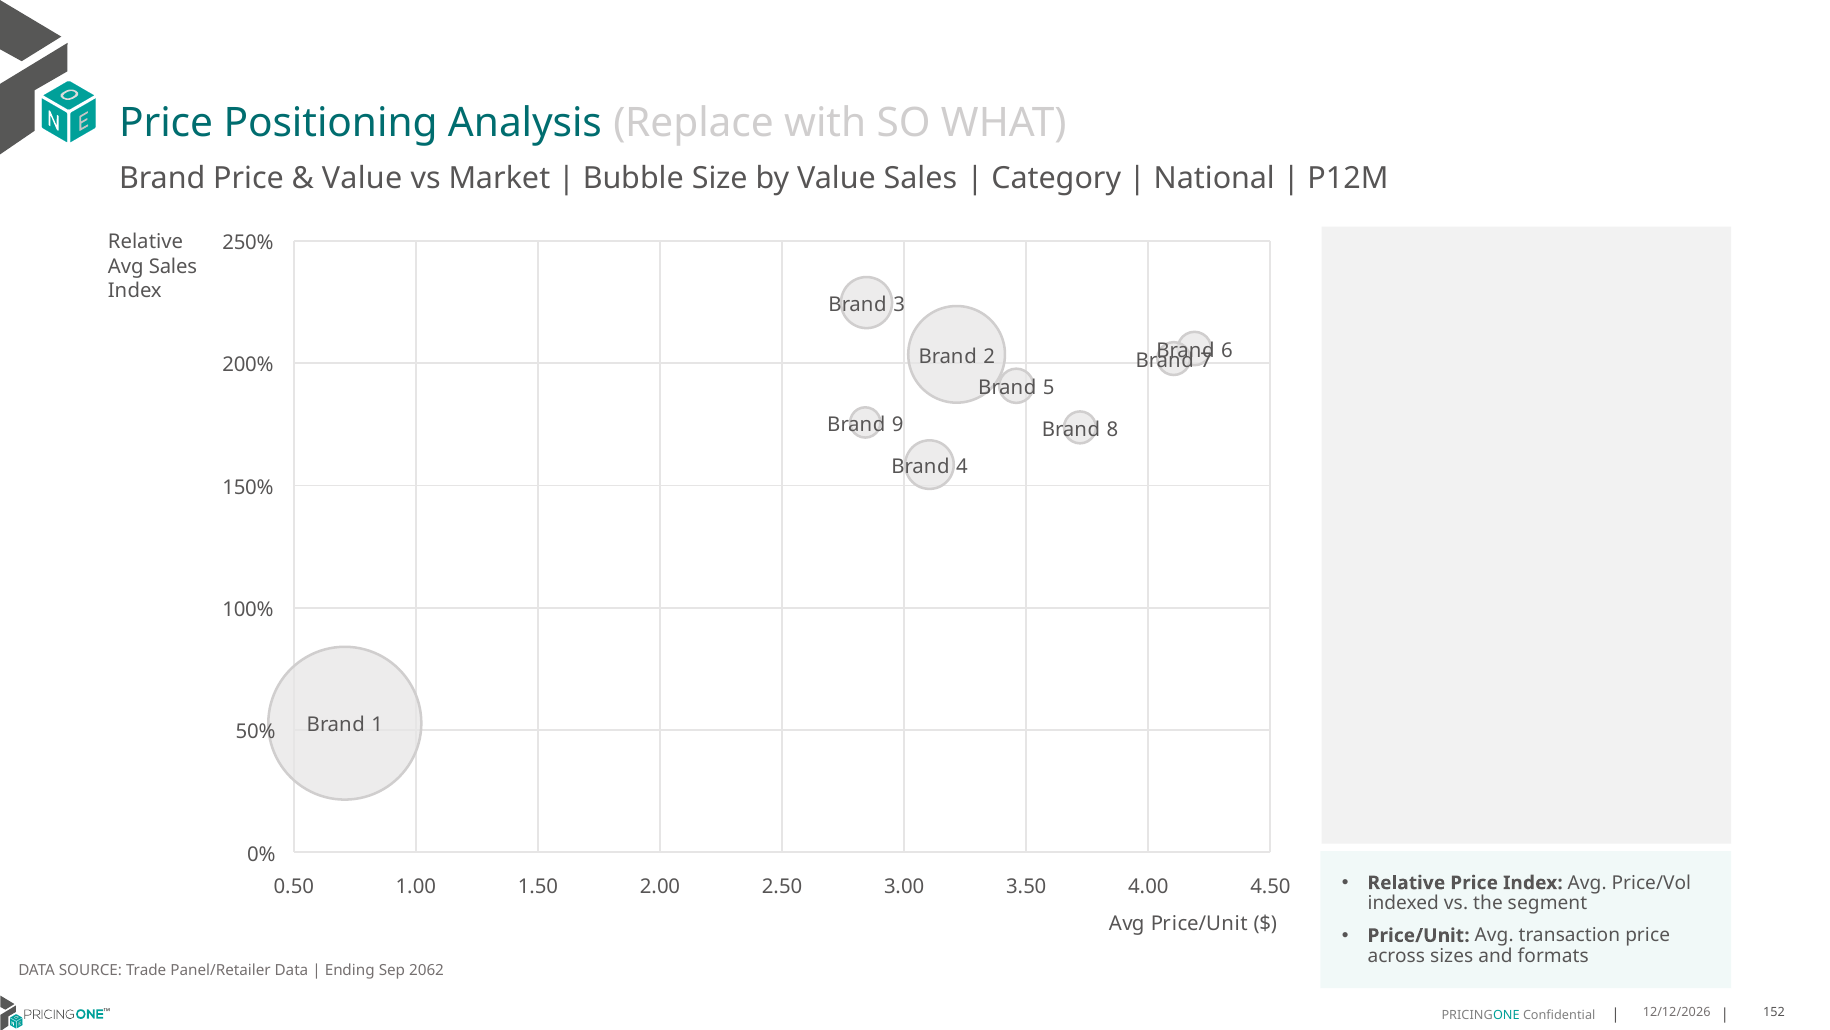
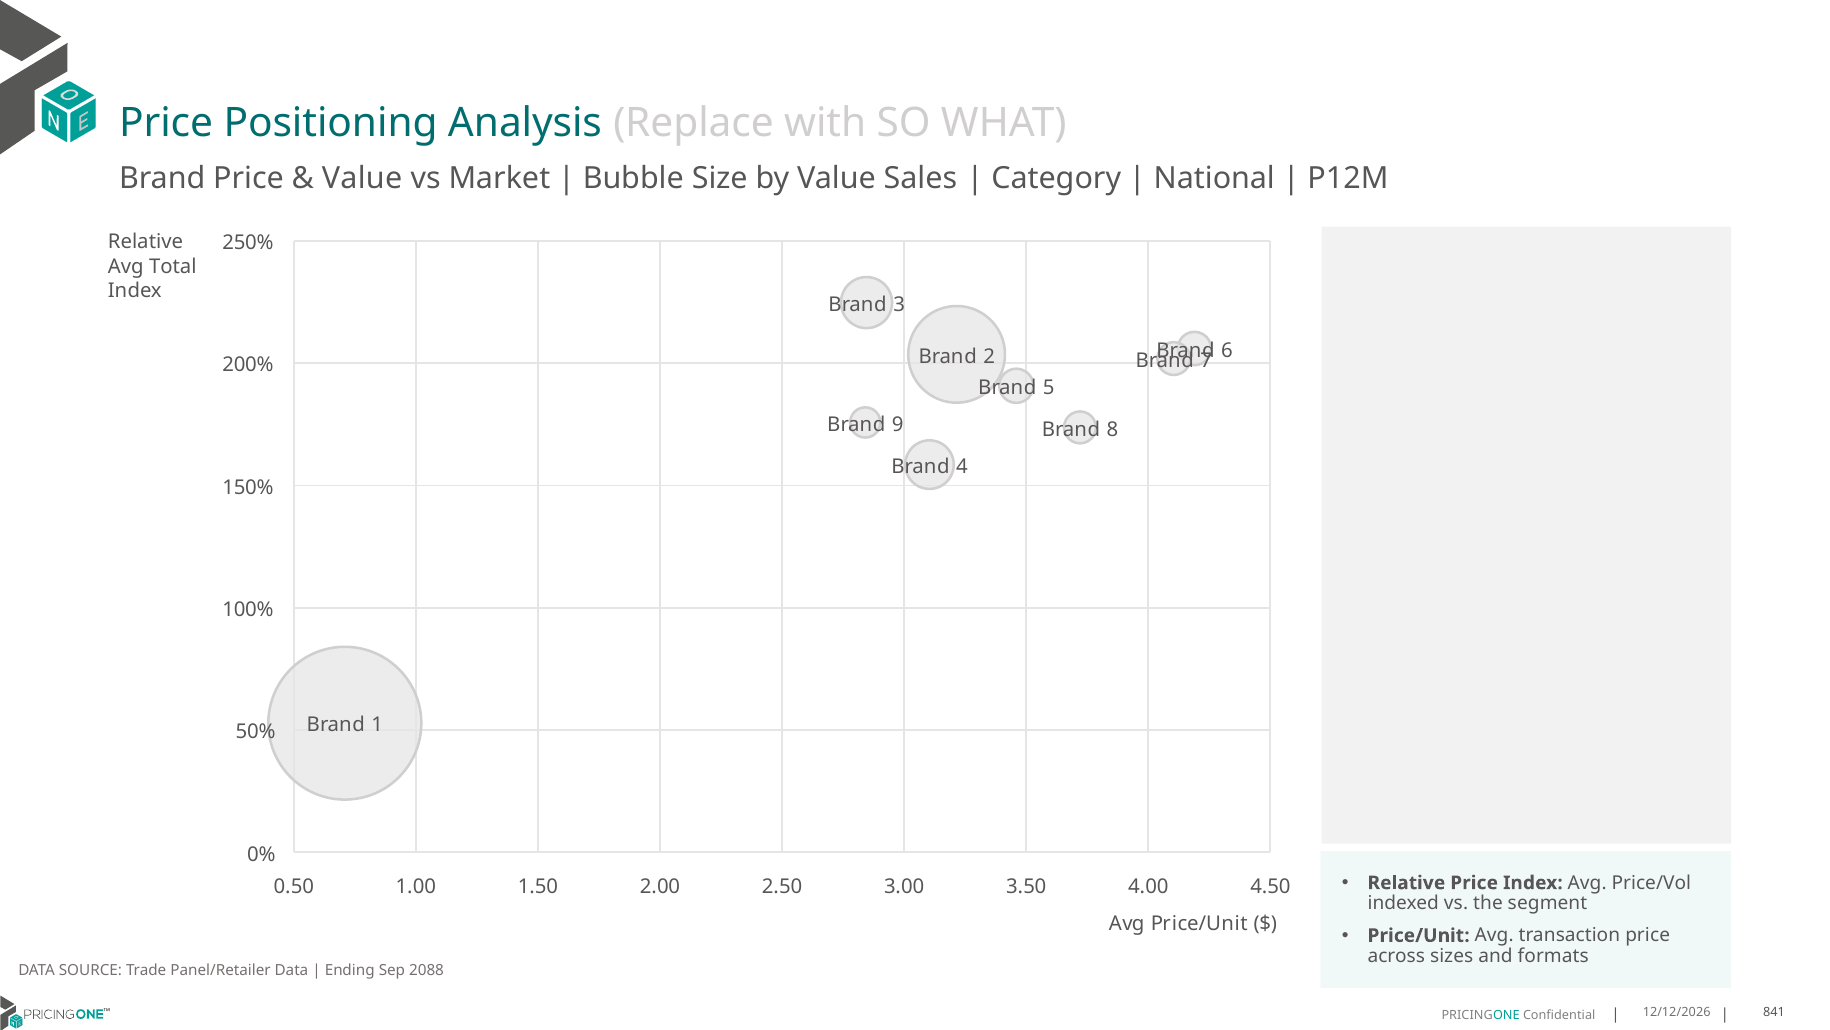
Avg Sales: Sales -> Total
2062: 2062 -> 2088
152: 152 -> 841
